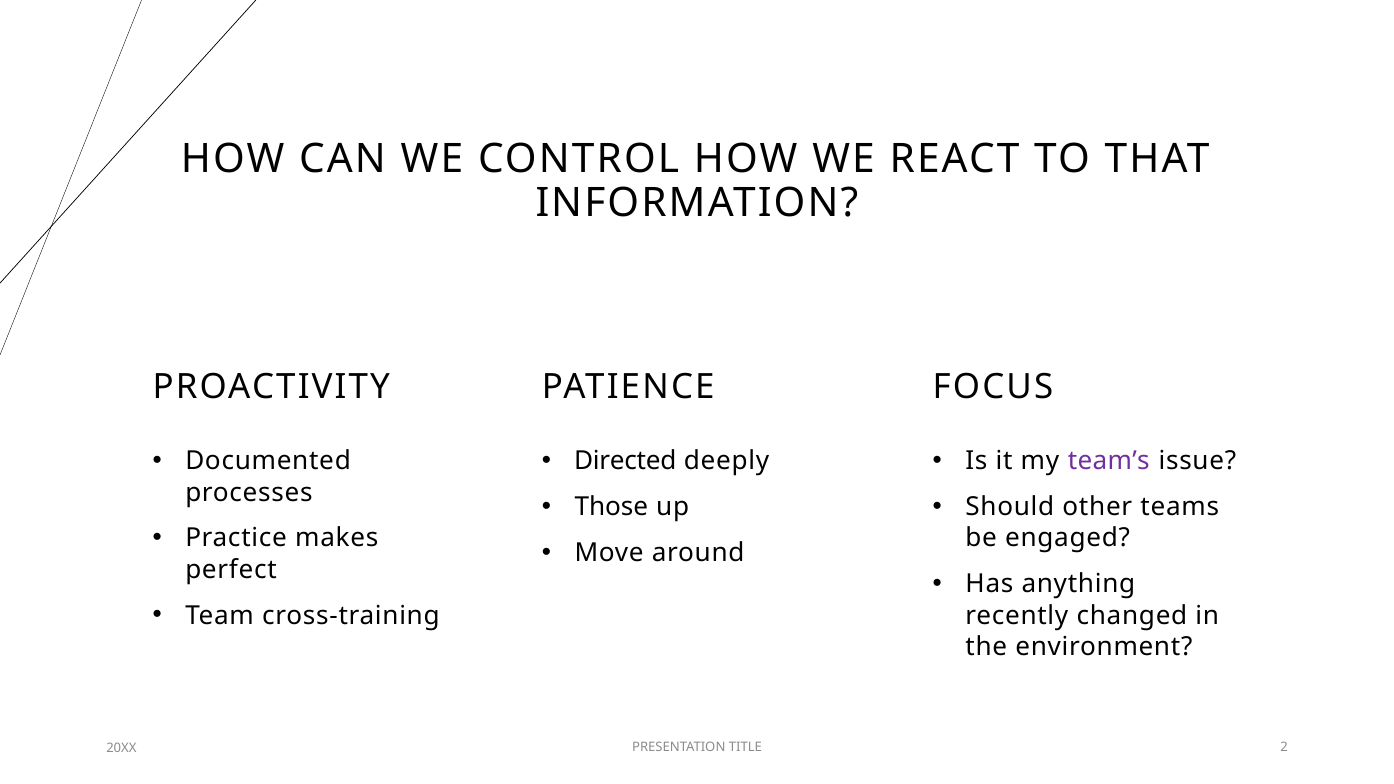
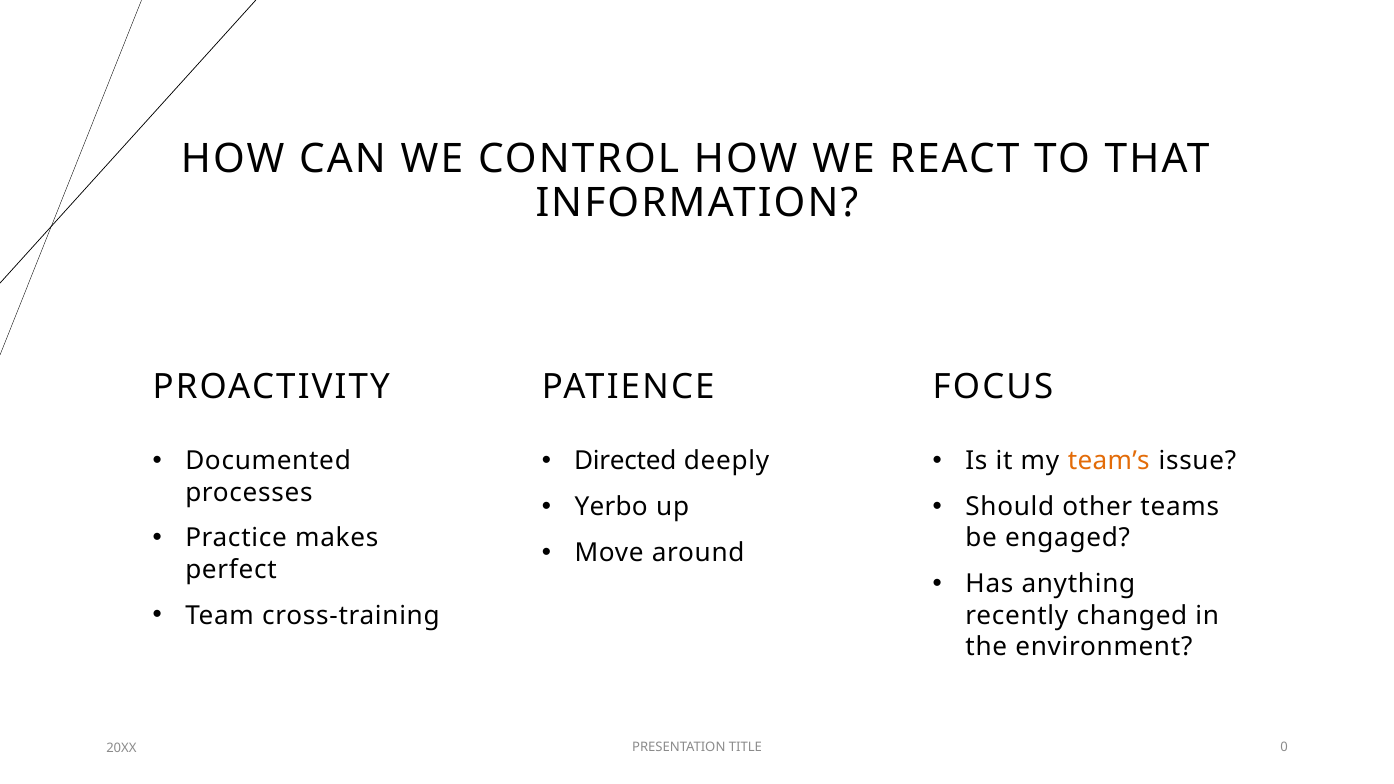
team’s colour: purple -> orange
Those: Those -> Yerbo
2: 2 -> 0
